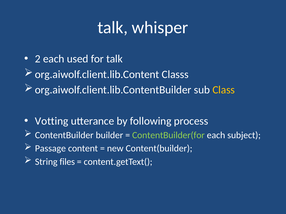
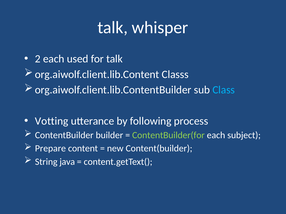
Class colour: yellow -> light blue
Passage: Passage -> Prepare
files: files -> java
